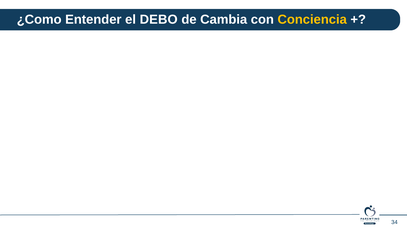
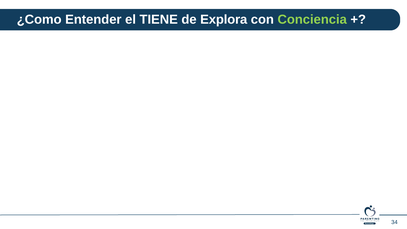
DEBO: DEBO -> TIENE
Cambia: Cambia -> Explora
Conciencia colour: yellow -> light green
